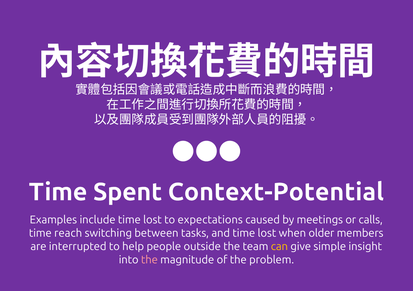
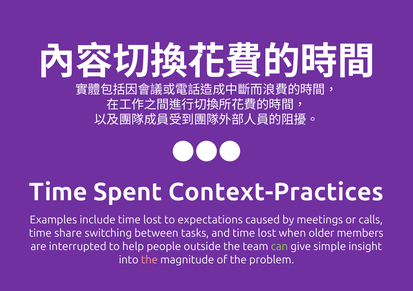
Context-Potential: Context-Potential -> Context-Practices
reach: reach -> share
can colour: yellow -> light green
